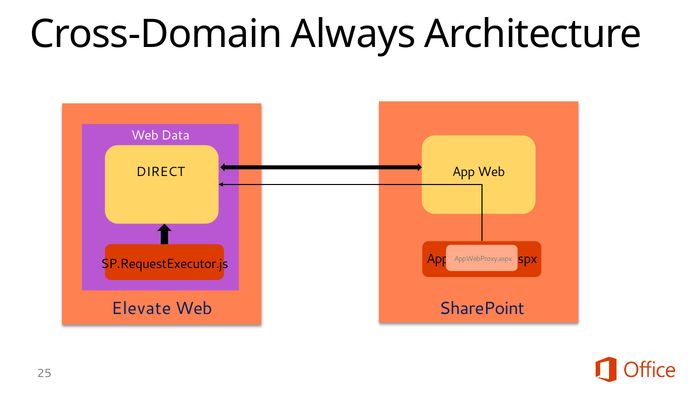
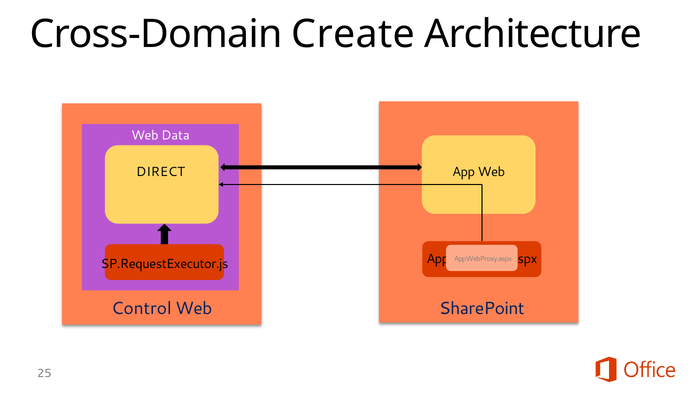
Always: Always -> Create
Elevate: Elevate -> Control
